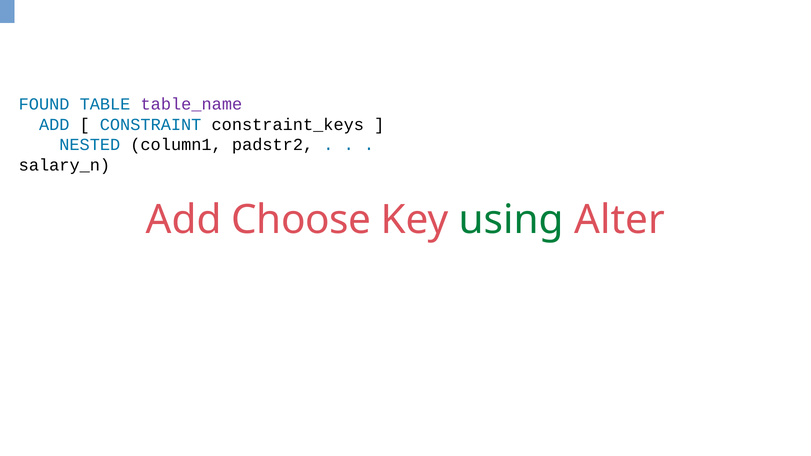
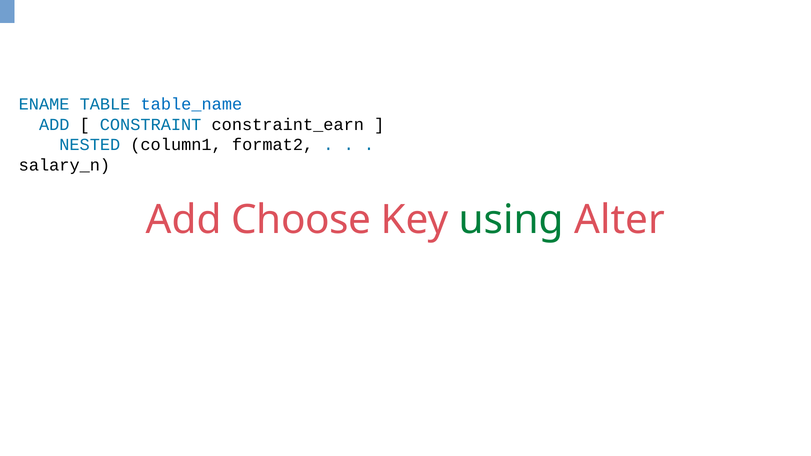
FOUND: FOUND -> ENAME
table_name colour: purple -> blue
constraint_keys: constraint_keys -> constraint_earn
padstr2: padstr2 -> format2
